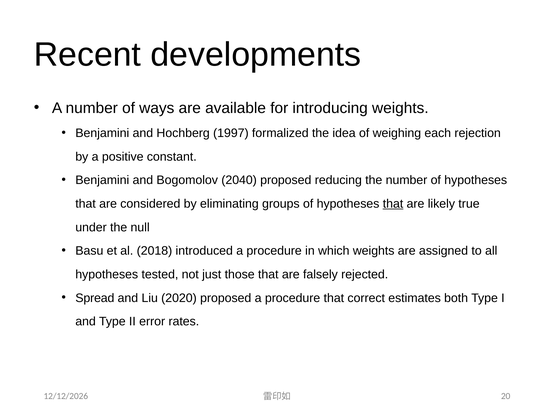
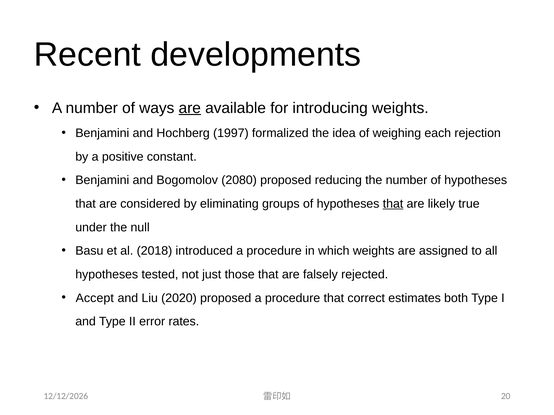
are at (190, 108) underline: none -> present
2040: 2040 -> 2080
Spread: Spread -> Accept
